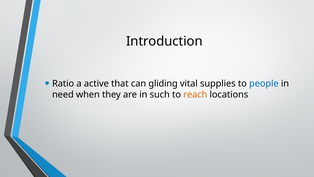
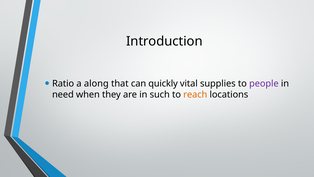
active: active -> along
gliding: gliding -> quickly
people colour: blue -> purple
